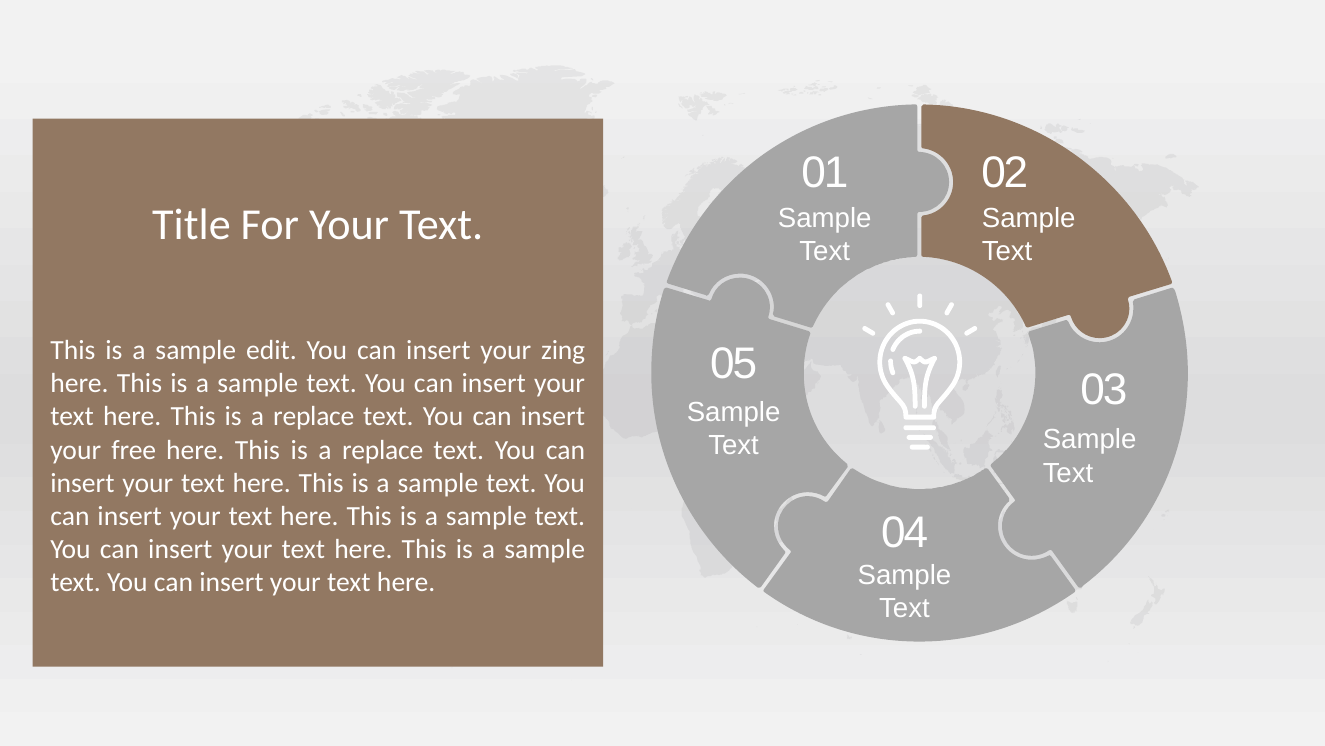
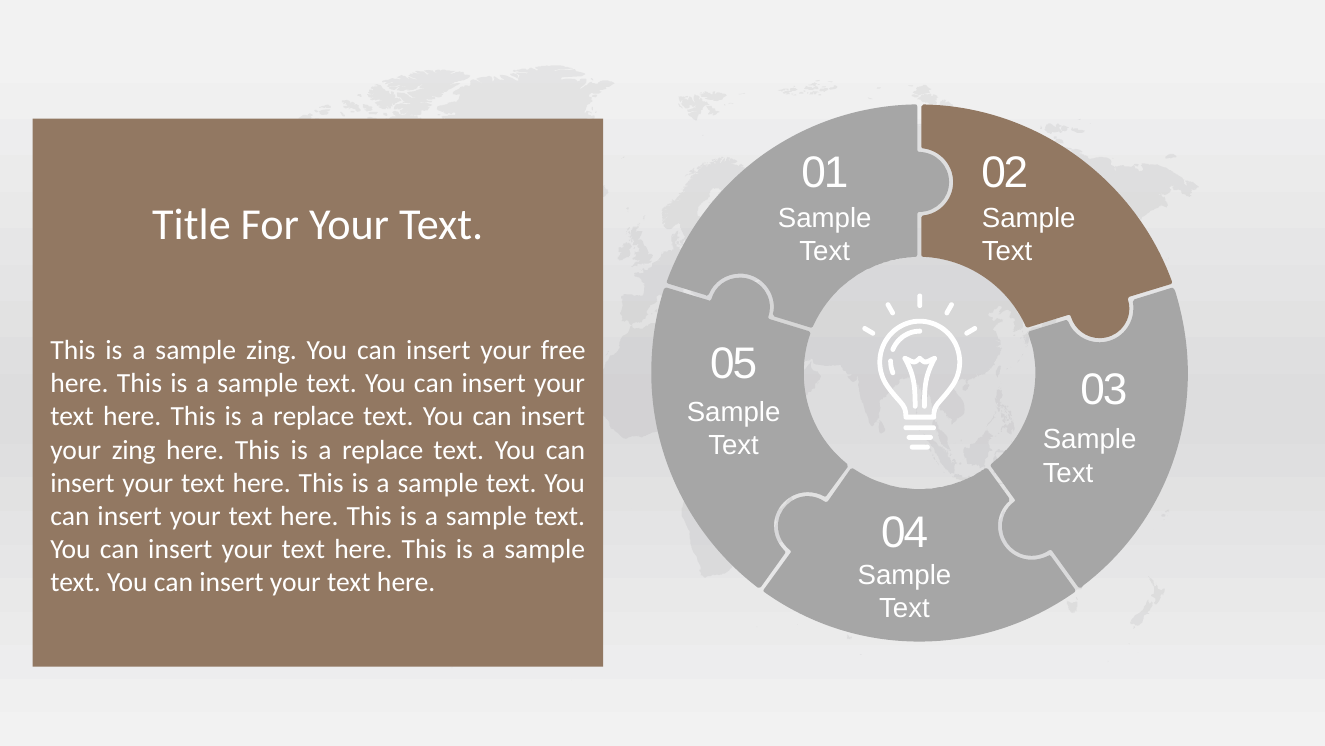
sample edit: edit -> zing
zing: zing -> free
your free: free -> zing
